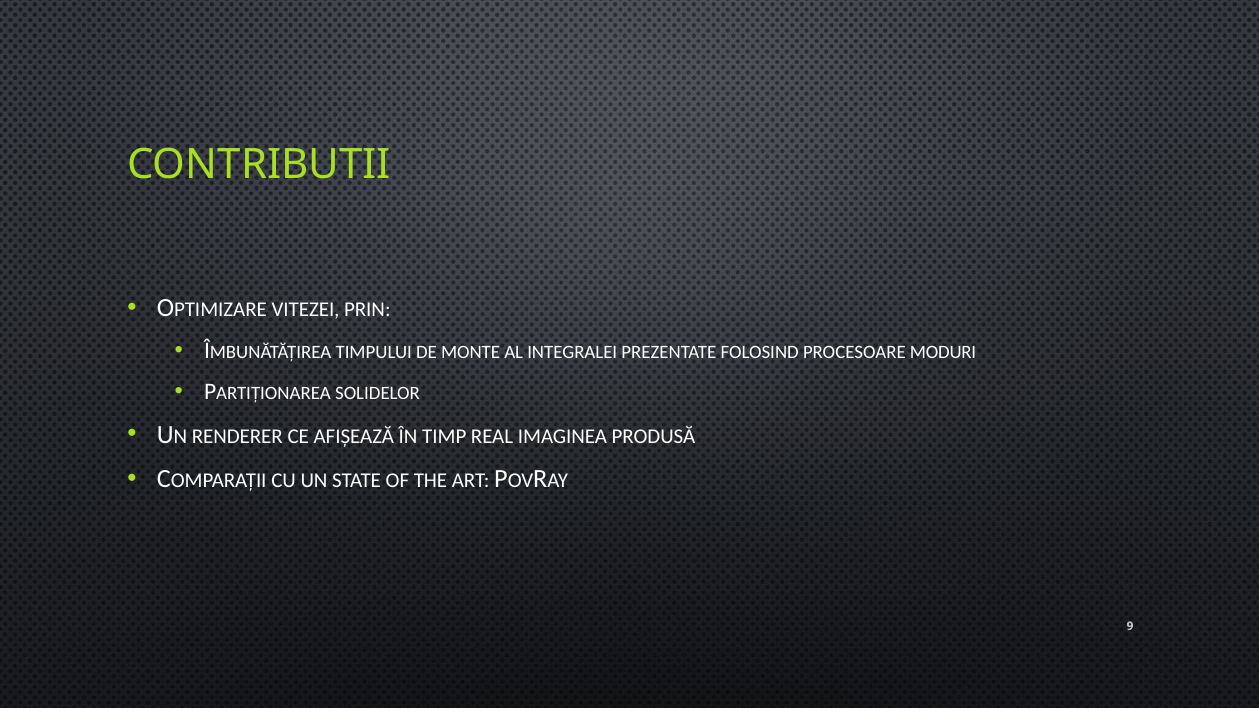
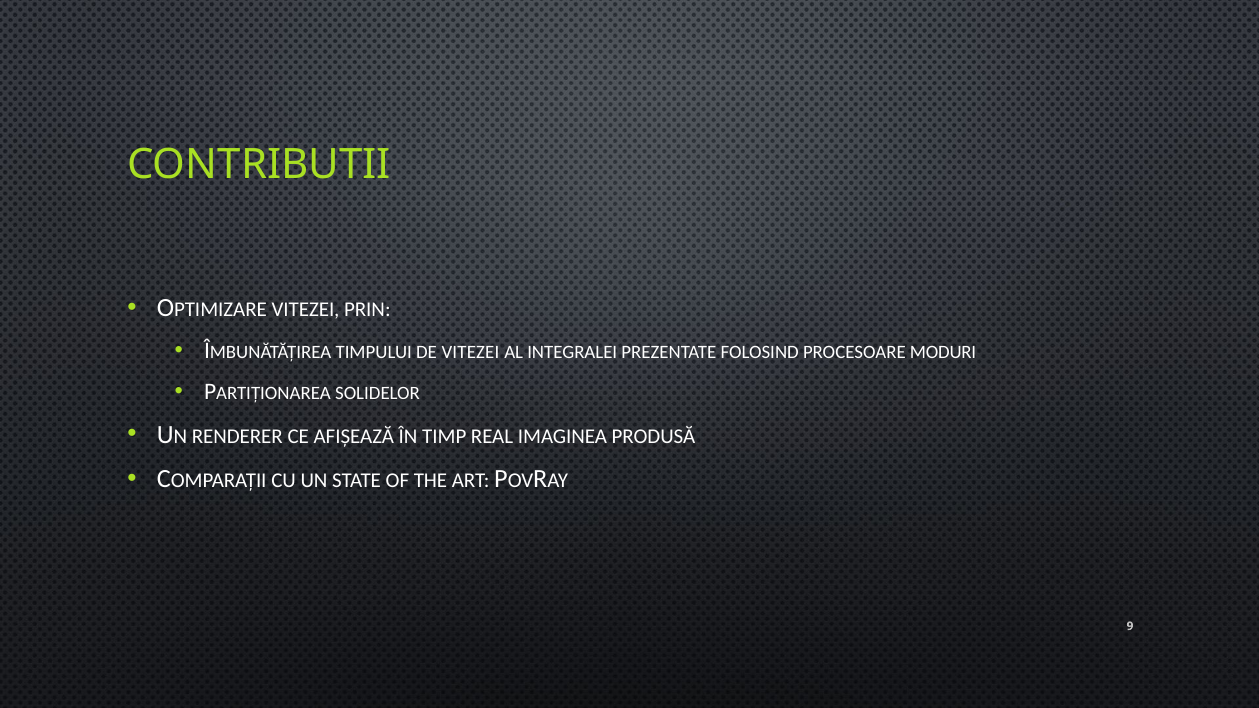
DE MONTE: MONTE -> VITEZEI
